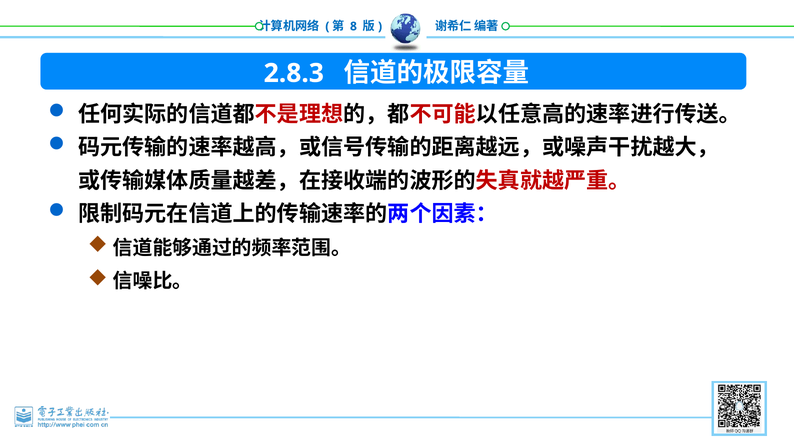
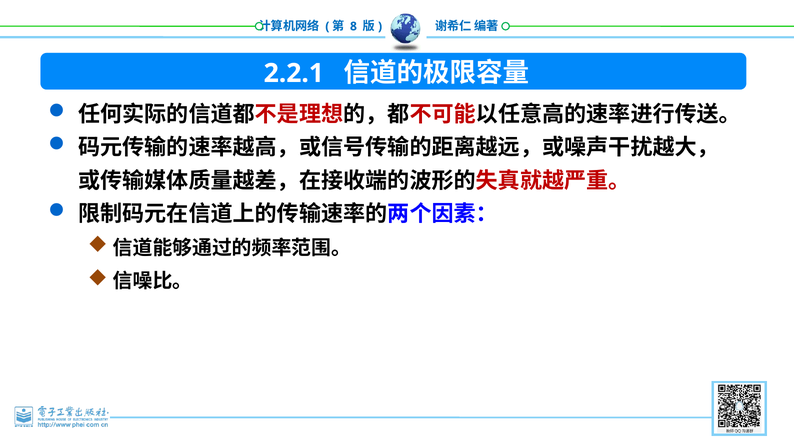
2.8.3: 2.8.3 -> 2.2.1
